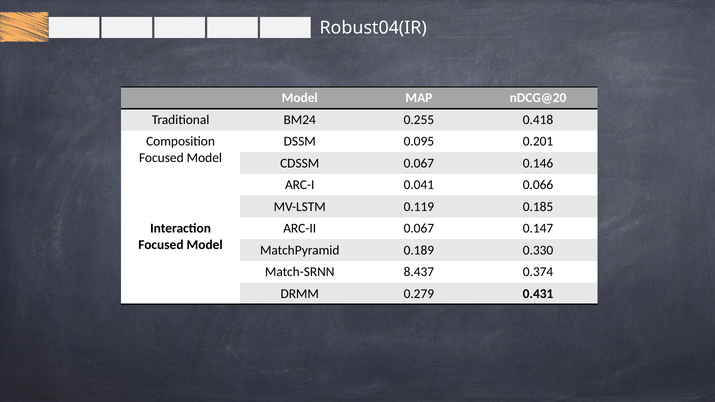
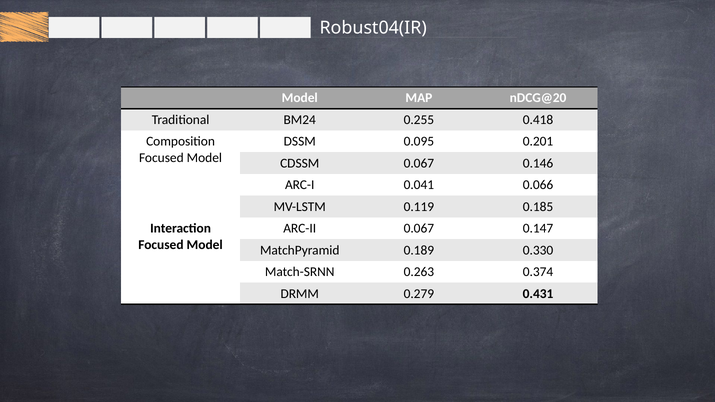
8.437: 8.437 -> 0.263
